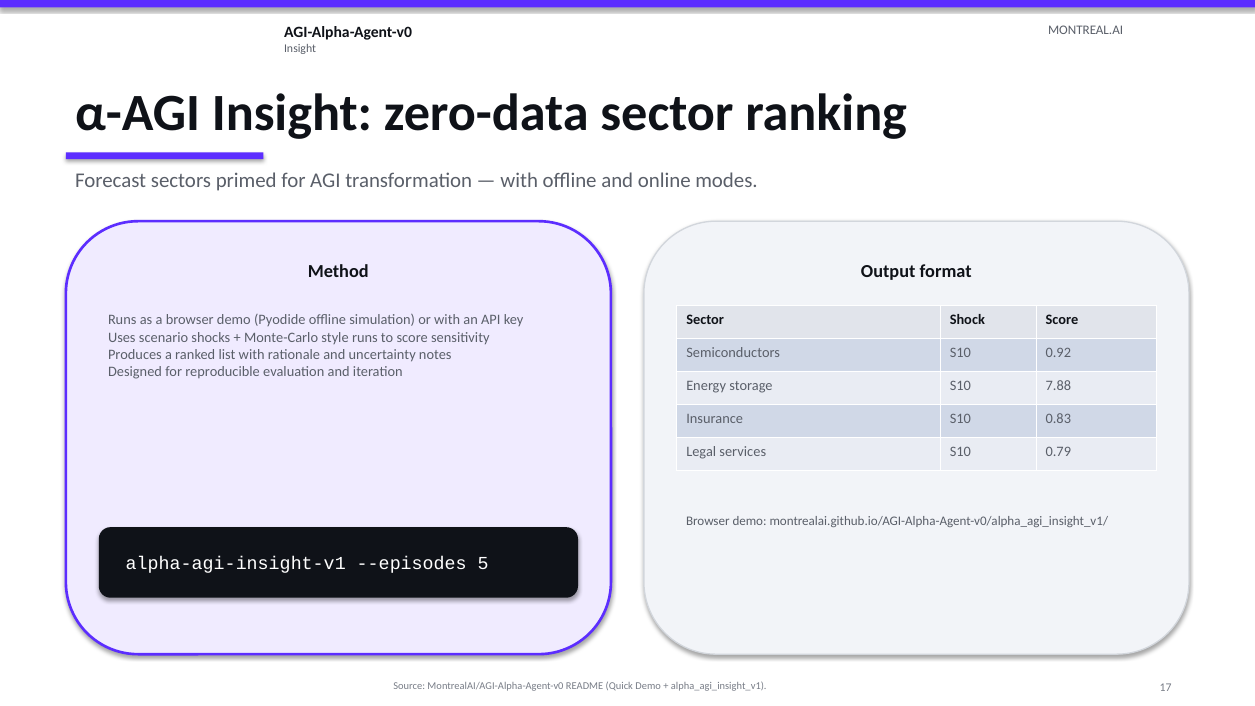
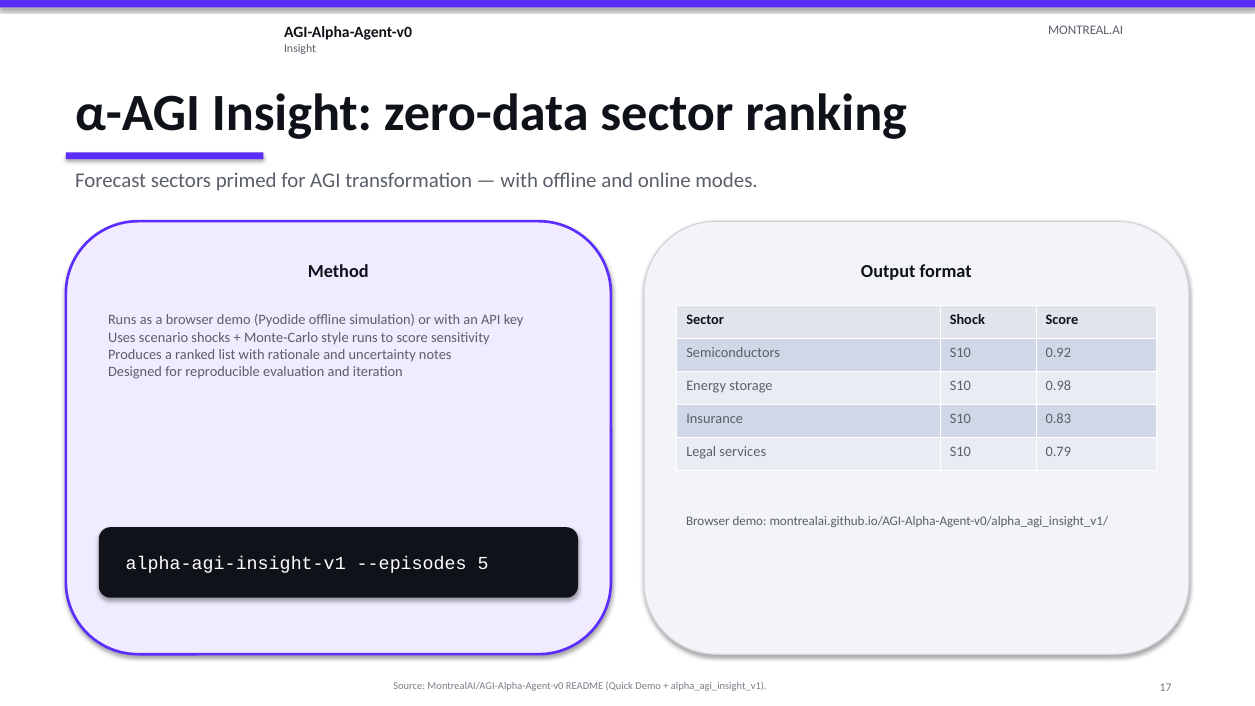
7.88: 7.88 -> 0.98
